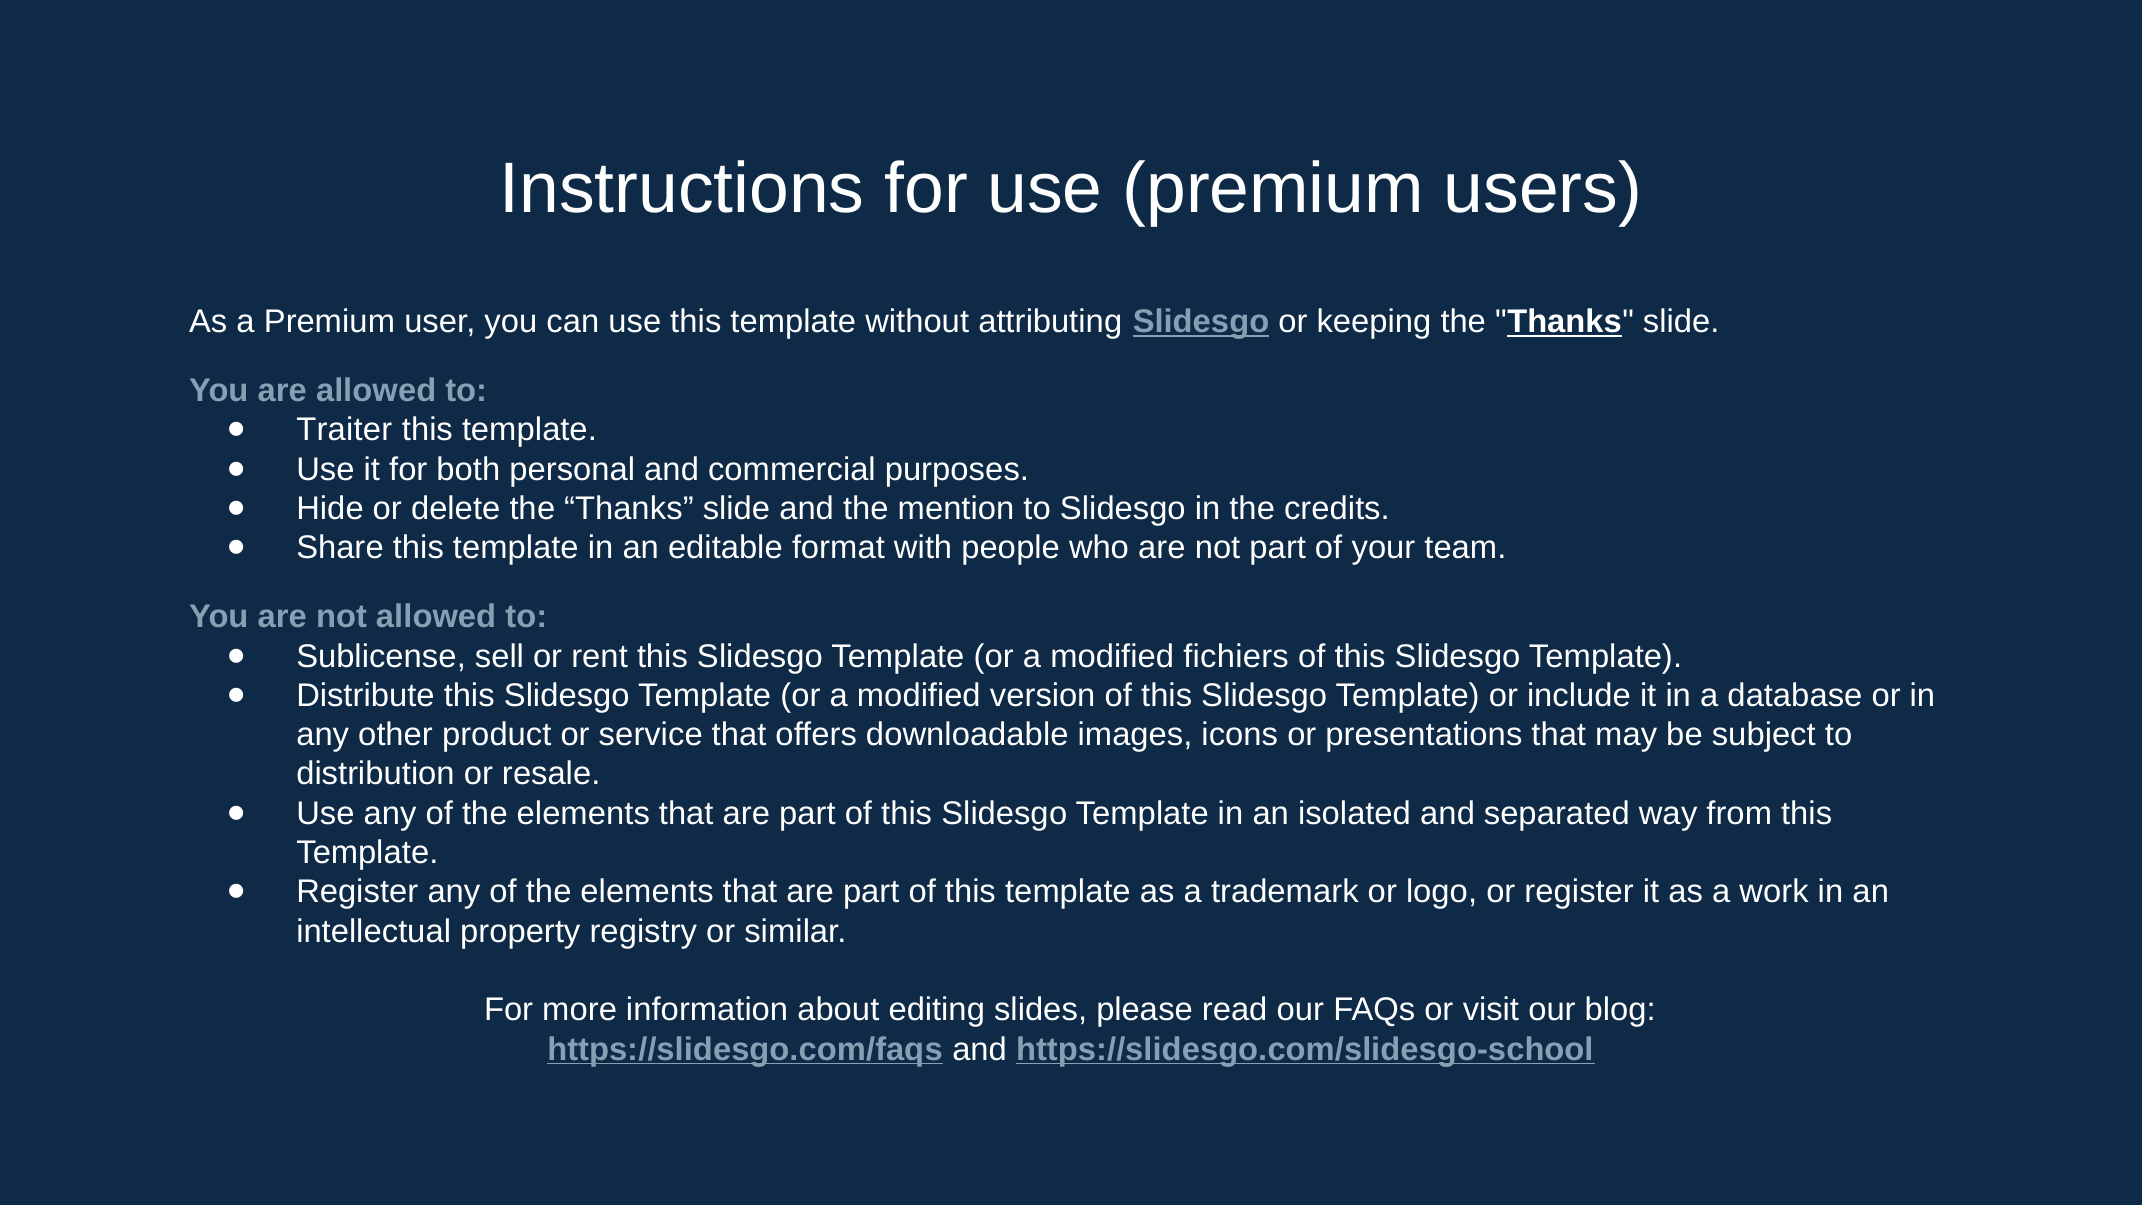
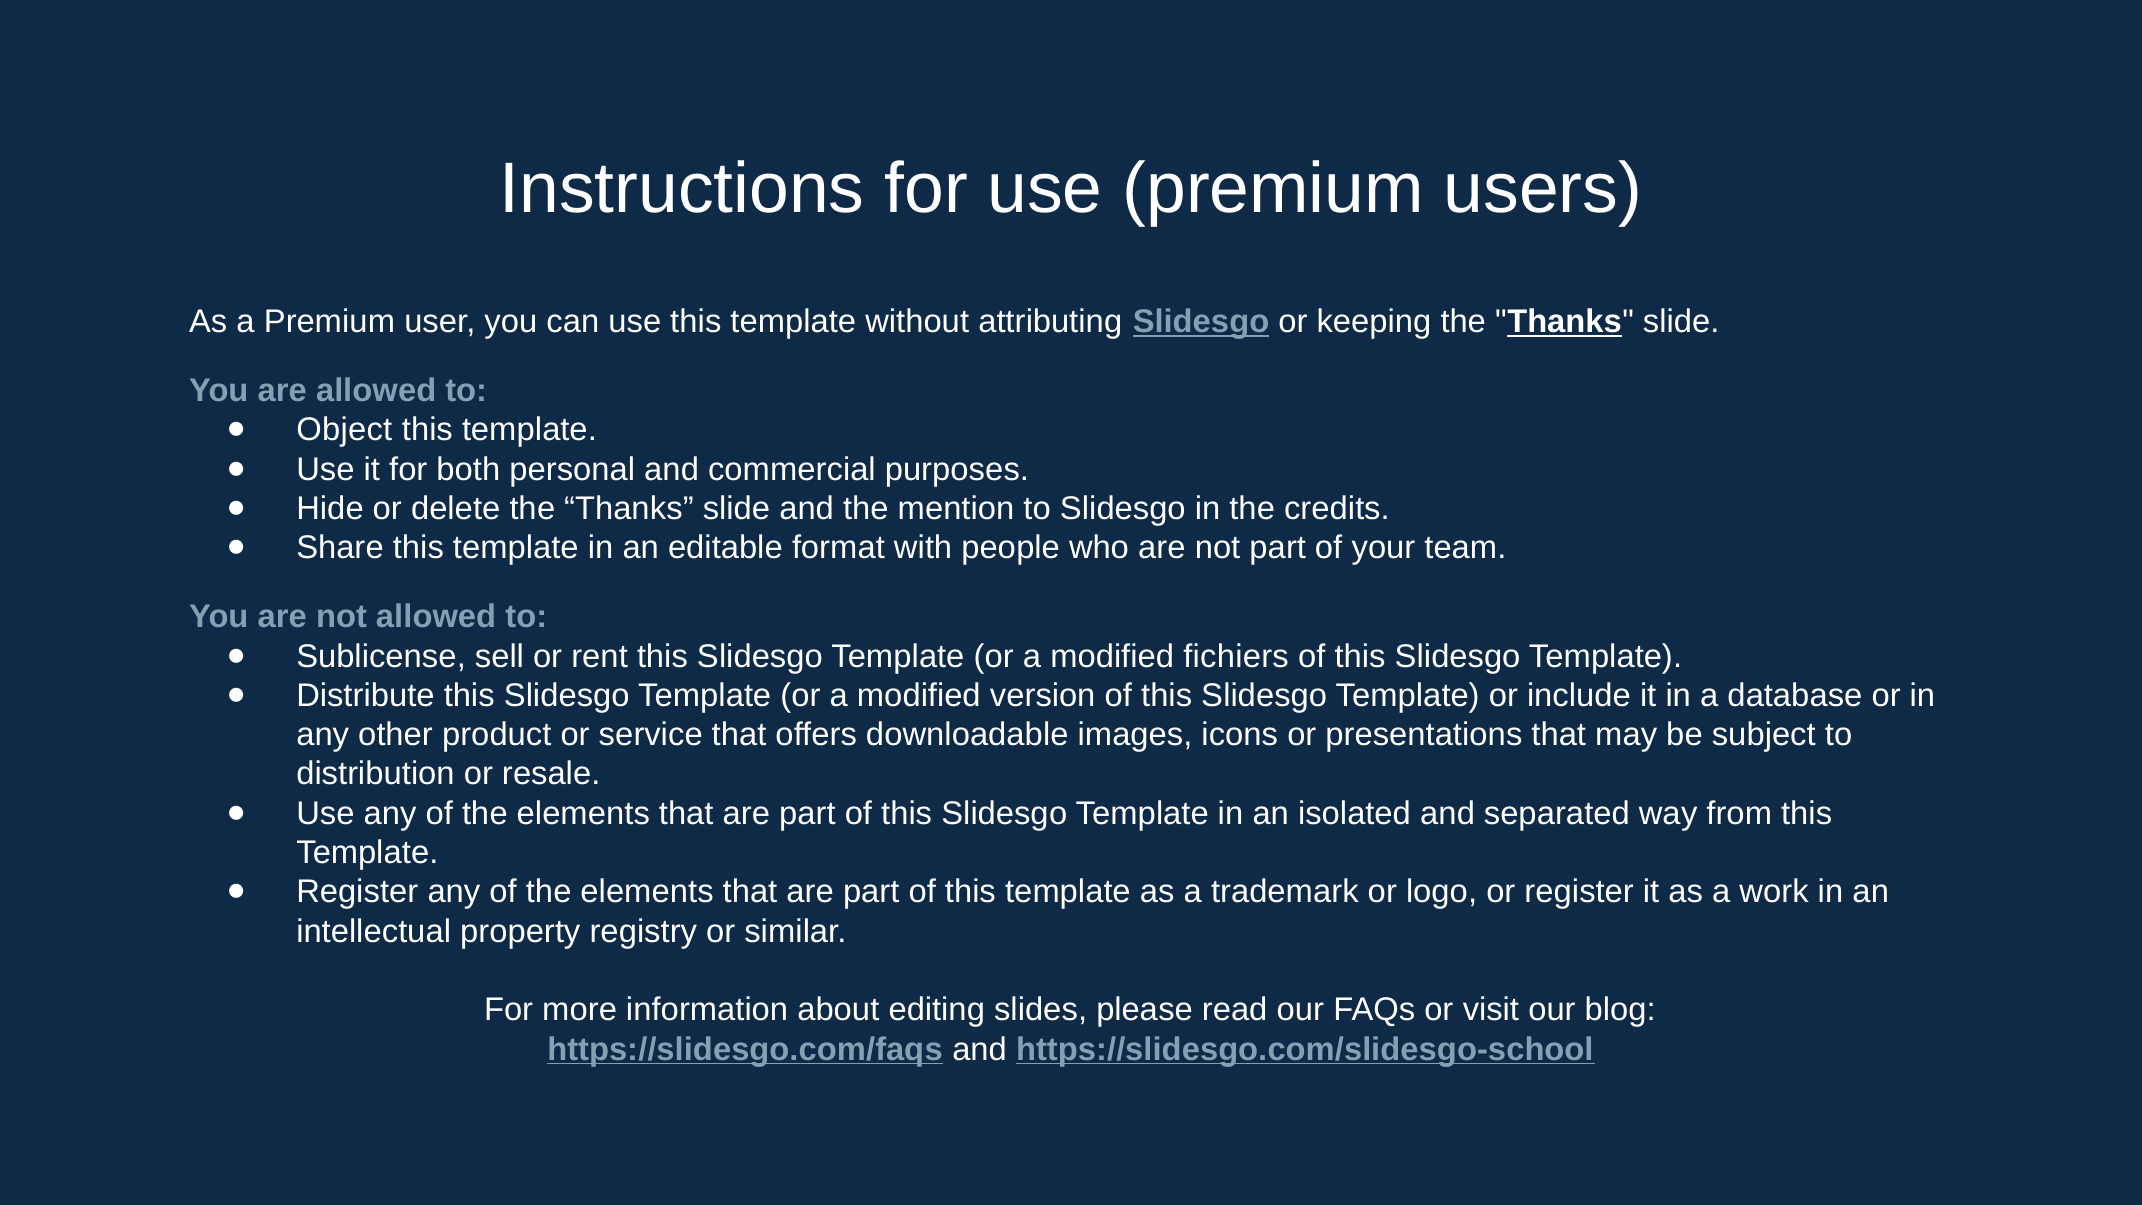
Traiter: Traiter -> Object
